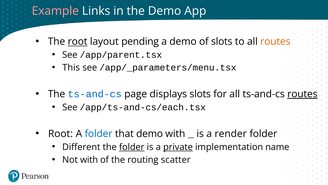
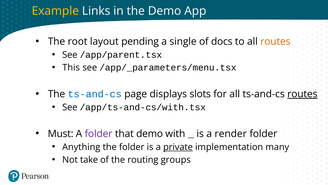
Example colour: pink -> yellow
root at (78, 42) underline: present -> none
a demo: demo -> single
of slots: slots -> docs
/app/ts-and-cs/each.tsx: /app/ts-and-cs/each.tsx -> /app/ts-and-cs/with.tsx
Root at (60, 133): Root -> Must
folder at (99, 133) colour: blue -> purple
Different: Different -> Anything
folder at (132, 147) underline: present -> none
name: name -> many
Not with: with -> take
scatter: scatter -> groups
